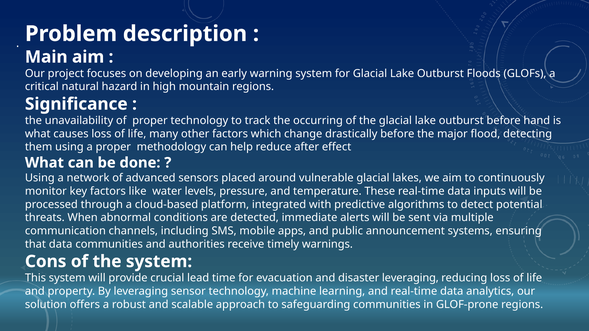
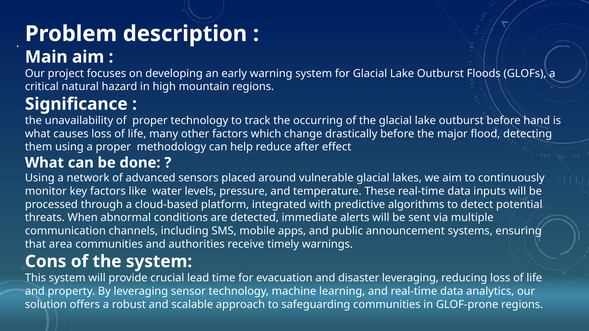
that data: data -> area
